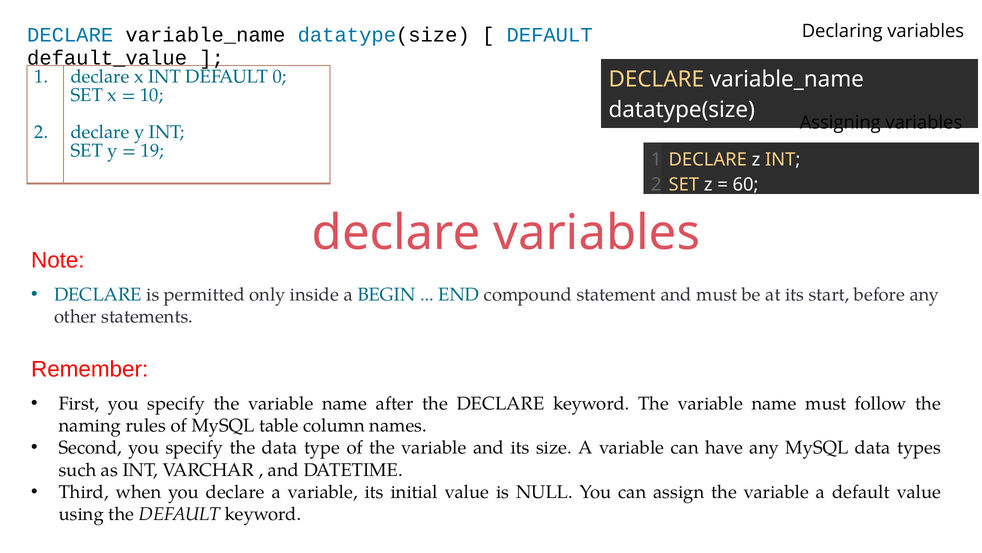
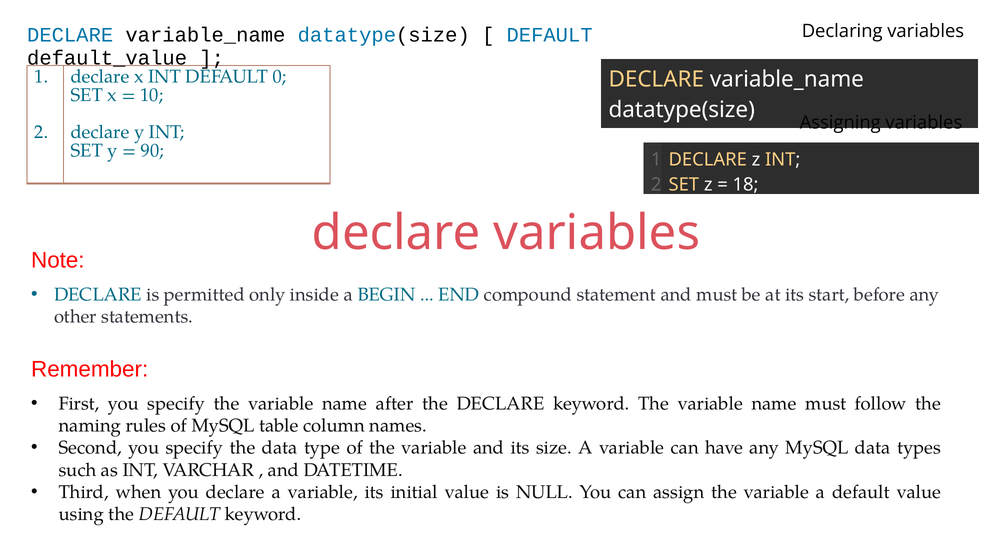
19: 19 -> 90
60: 60 -> 18
